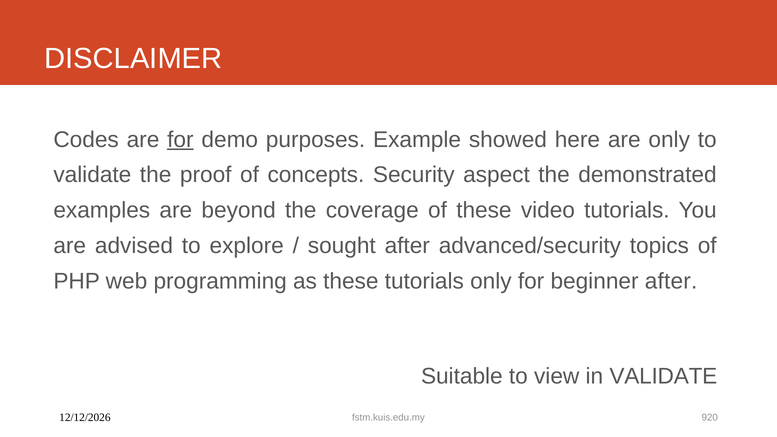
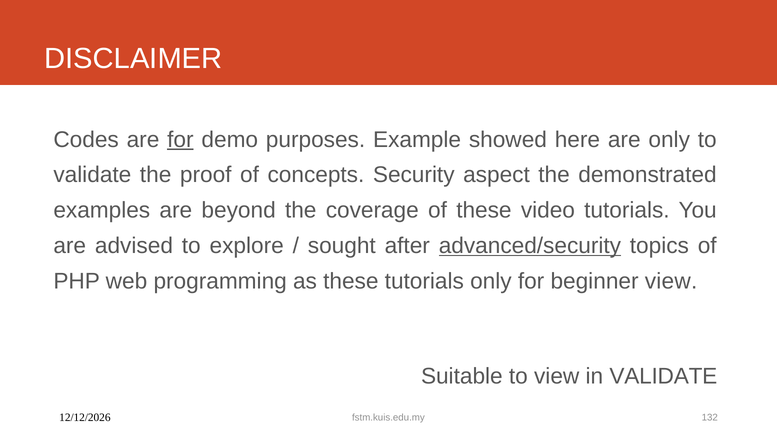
advanced/security underline: none -> present
beginner after: after -> view
920: 920 -> 132
